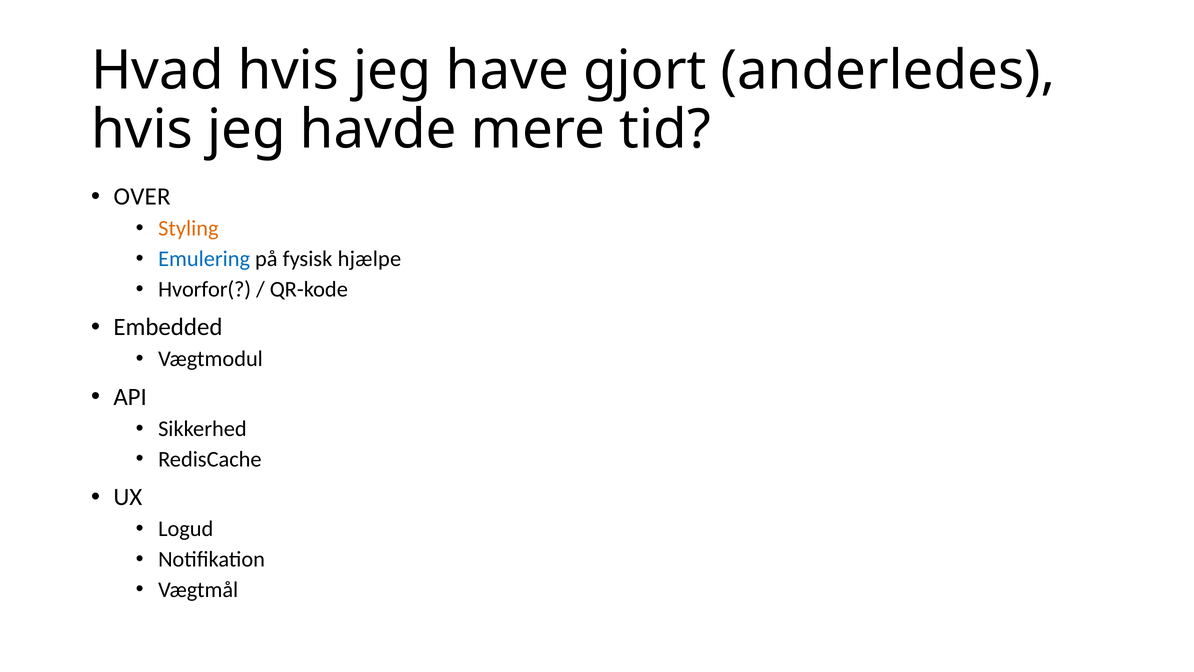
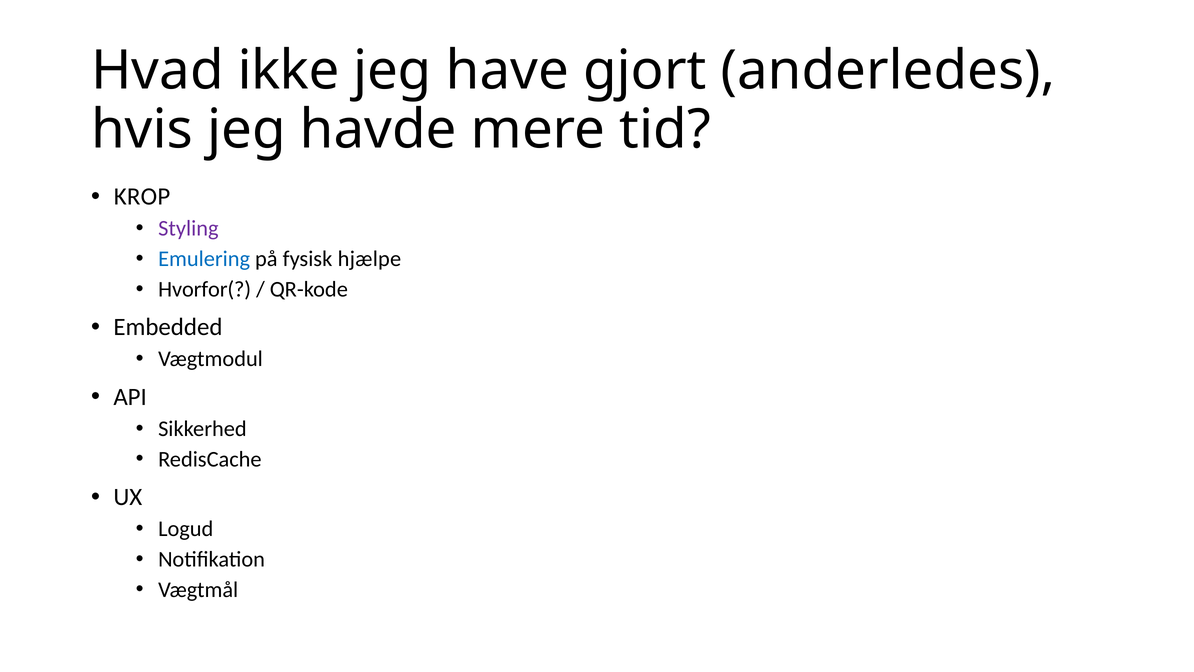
Hvad hvis: hvis -> ikke
OVER: OVER -> KROP
Styling colour: orange -> purple
